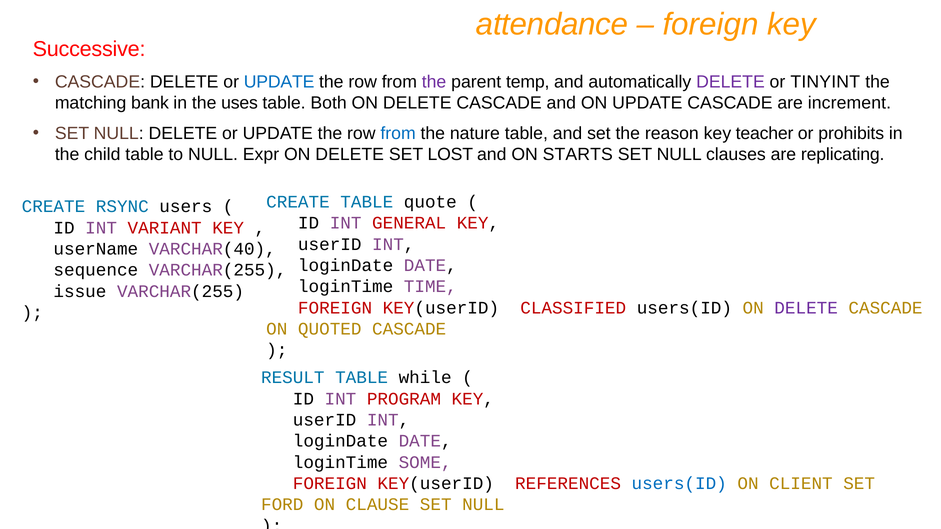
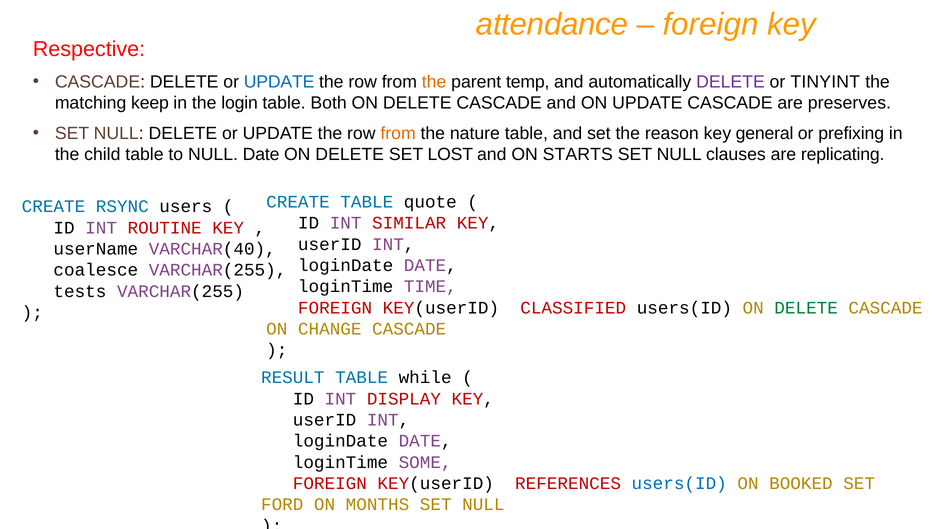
Successive: Successive -> Respective
the at (434, 82) colour: purple -> orange
bank: bank -> keep
uses: uses -> login
increment: increment -> preserves
from at (398, 134) colour: blue -> orange
teacher: teacher -> general
prohibits: prohibits -> prefixing
NULL Expr: Expr -> Date
GENERAL: GENERAL -> SIMILAR
VARIANT: VARIANT -> ROUTINE
sequence: sequence -> coalesce
issue: issue -> tests
DELETE at (806, 308) colour: purple -> green
QUOTED: QUOTED -> CHANGE
PROGRAM: PROGRAM -> DISPLAY
CLIENT: CLIENT -> BOOKED
CLAUSE: CLAUSE -> MONTHS
